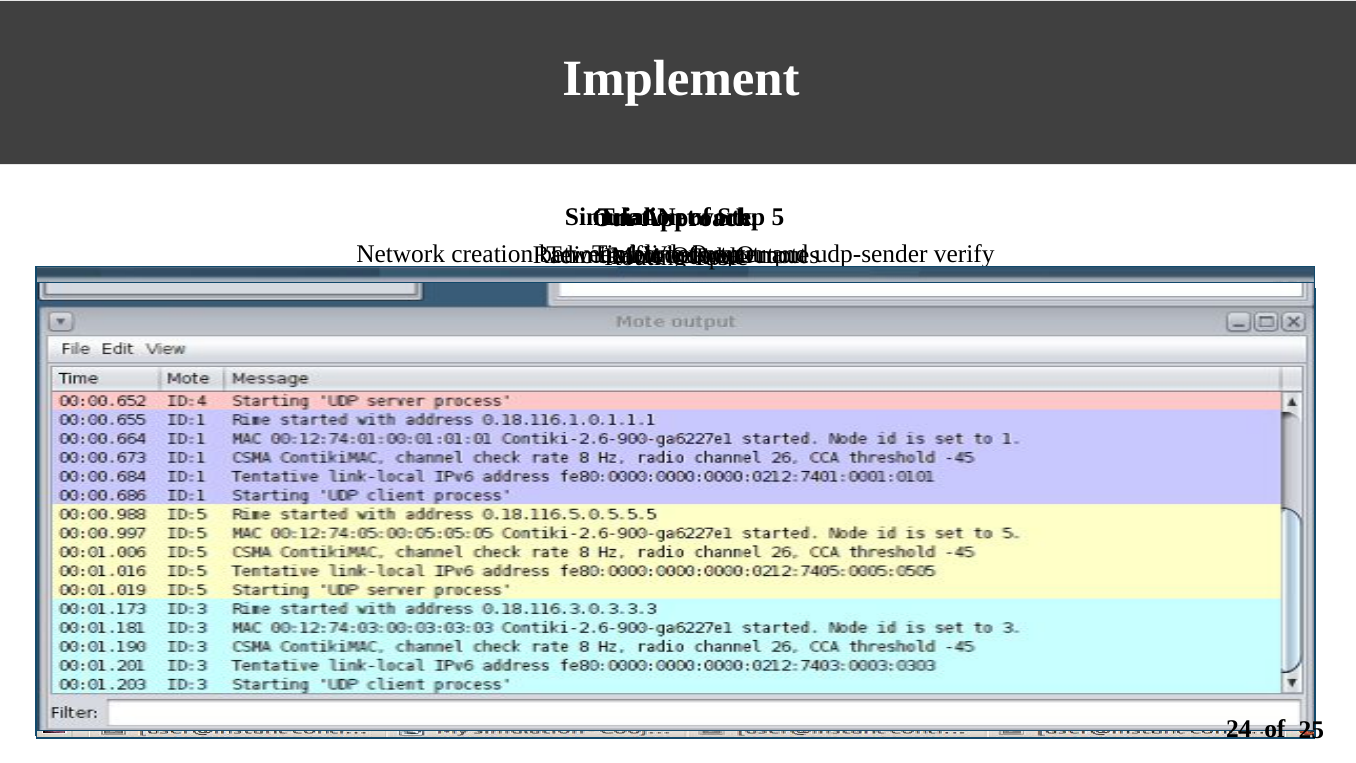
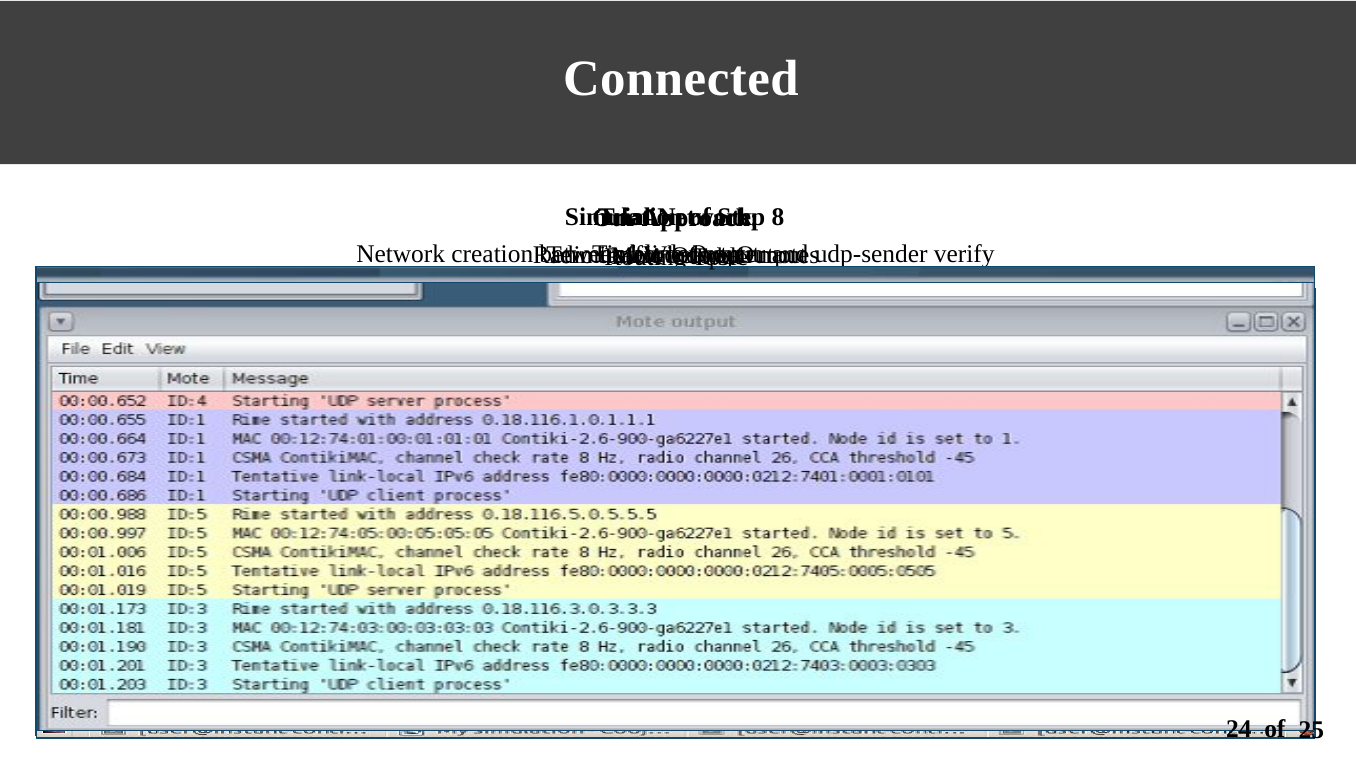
Implement at (681, 78): Implement -> Connected
5: 5 -> 8
